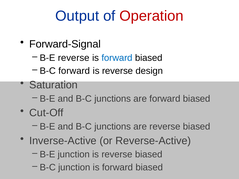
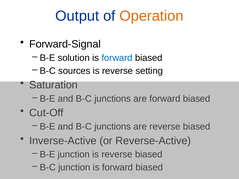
Operation colour: red -> orange
B-E reverse: reverse -> solution
B-C forward: forward -> sources
design: design -> setting
